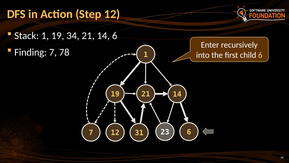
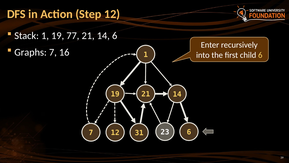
34: 34 -> 77
Finding: Finding -> Graphs
78: 78 -> 16
